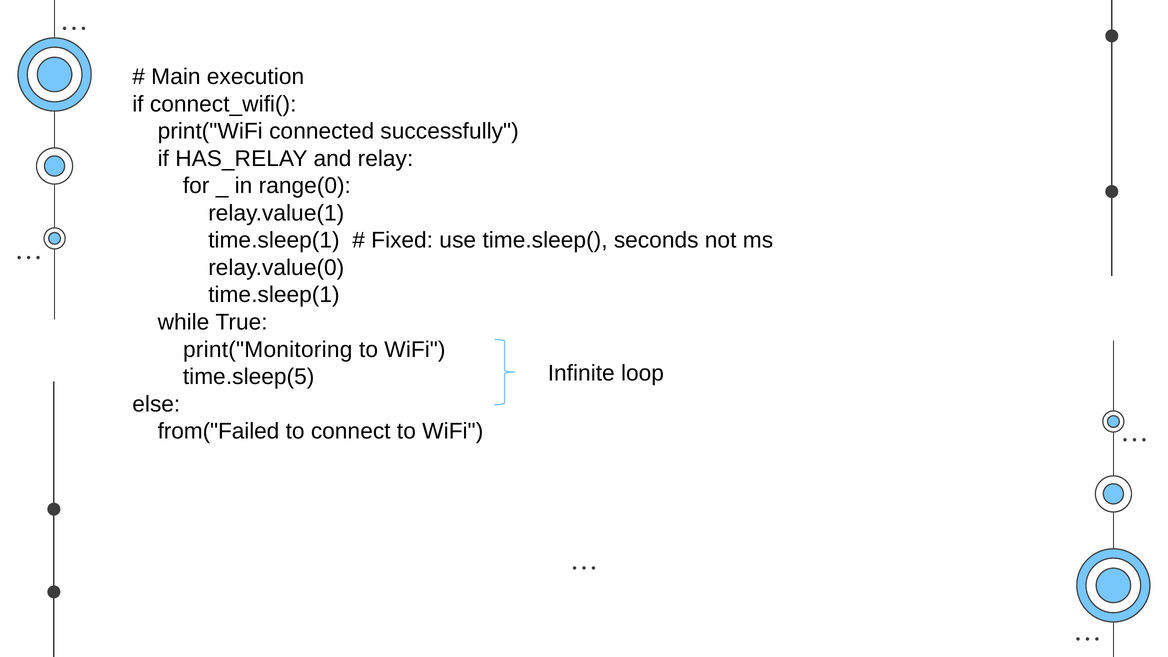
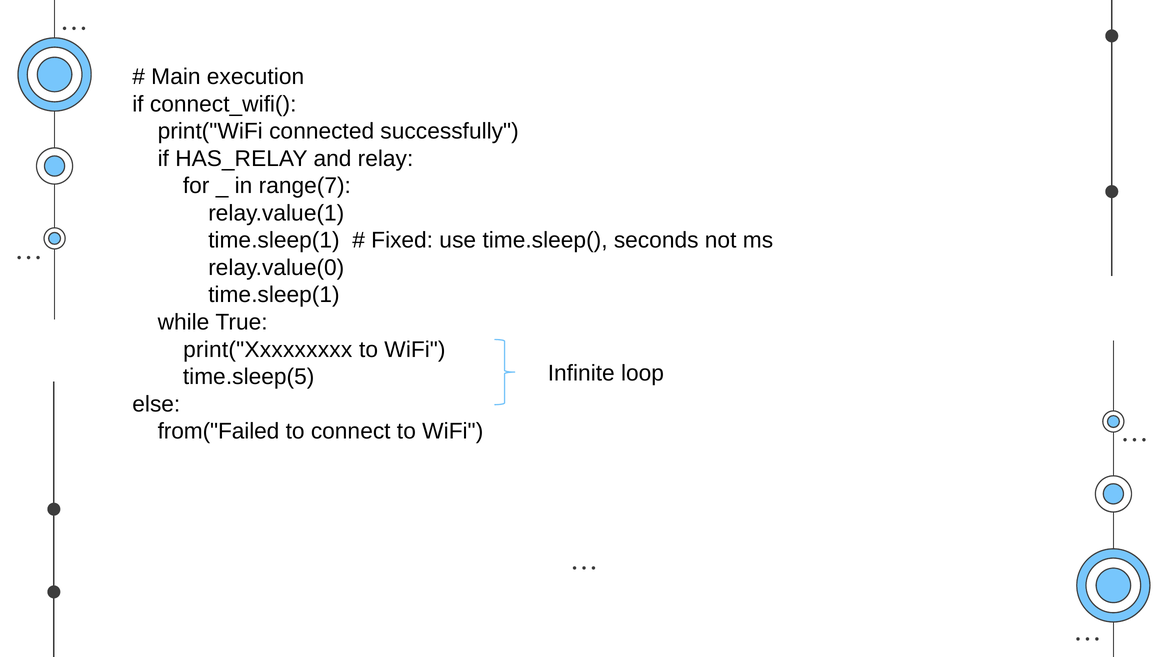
range(0: range(0 -> range(7
print("Monitoring: print("Monitoring -> print("Xxxxxxxxx
